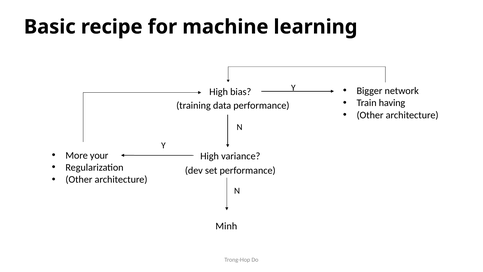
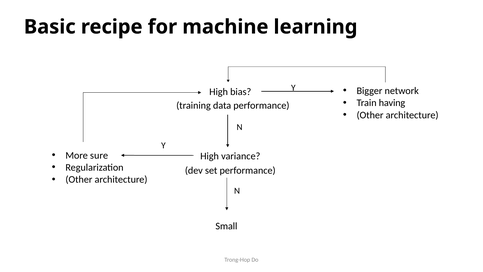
your: your -> sure
Minh: Minh -> Small
